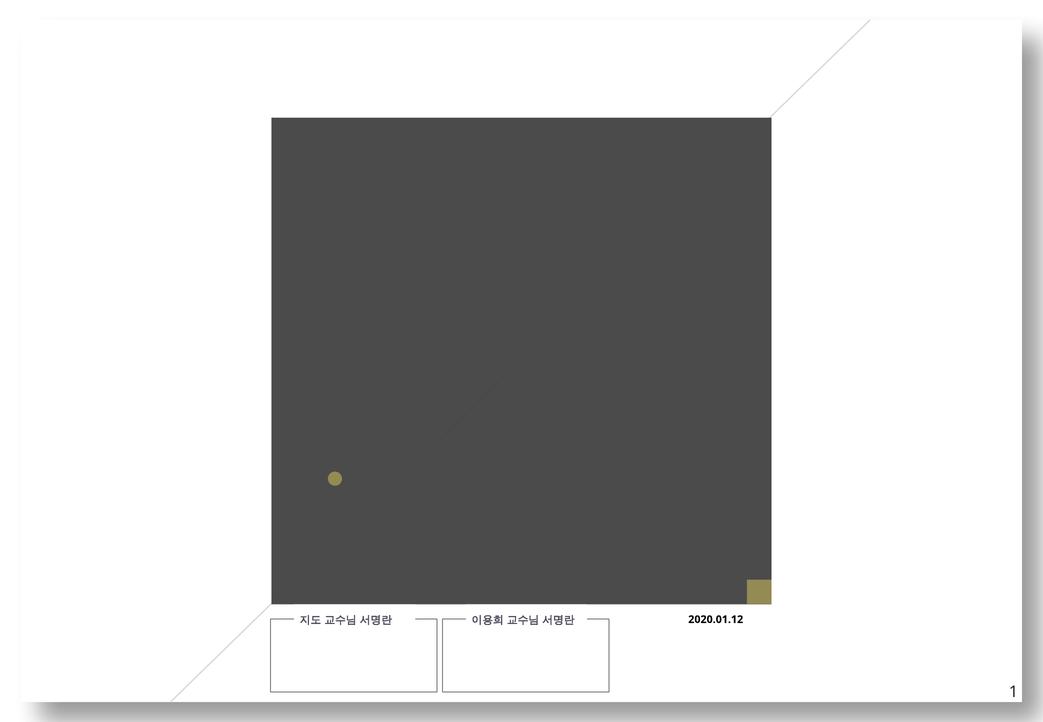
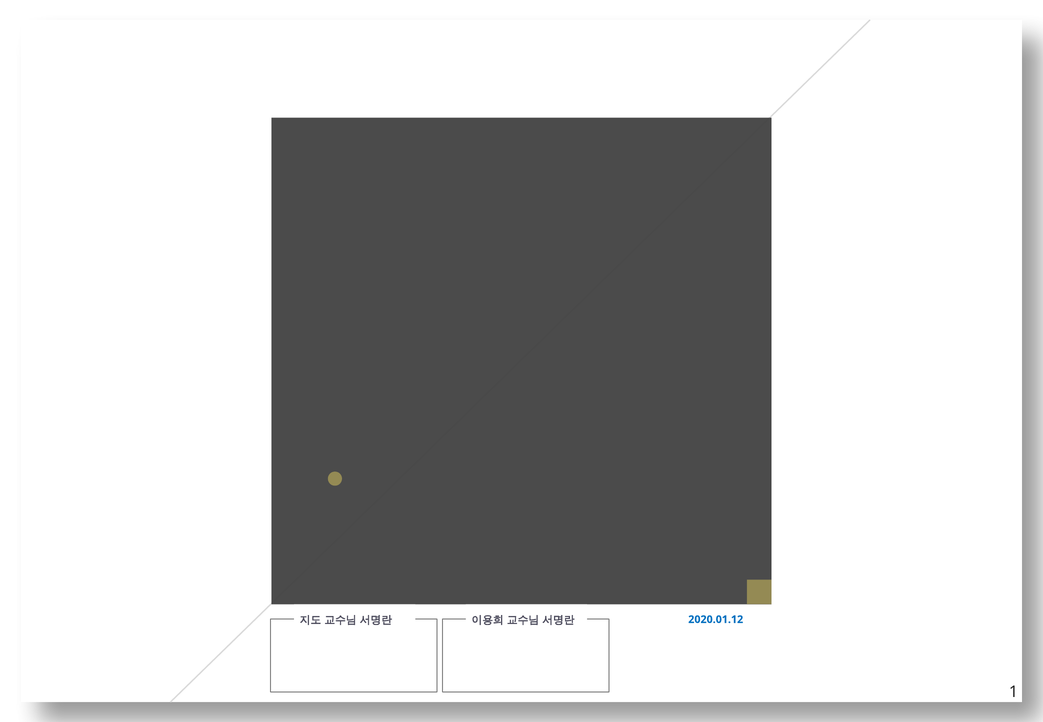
2020.01.12 colour: black -> blue
